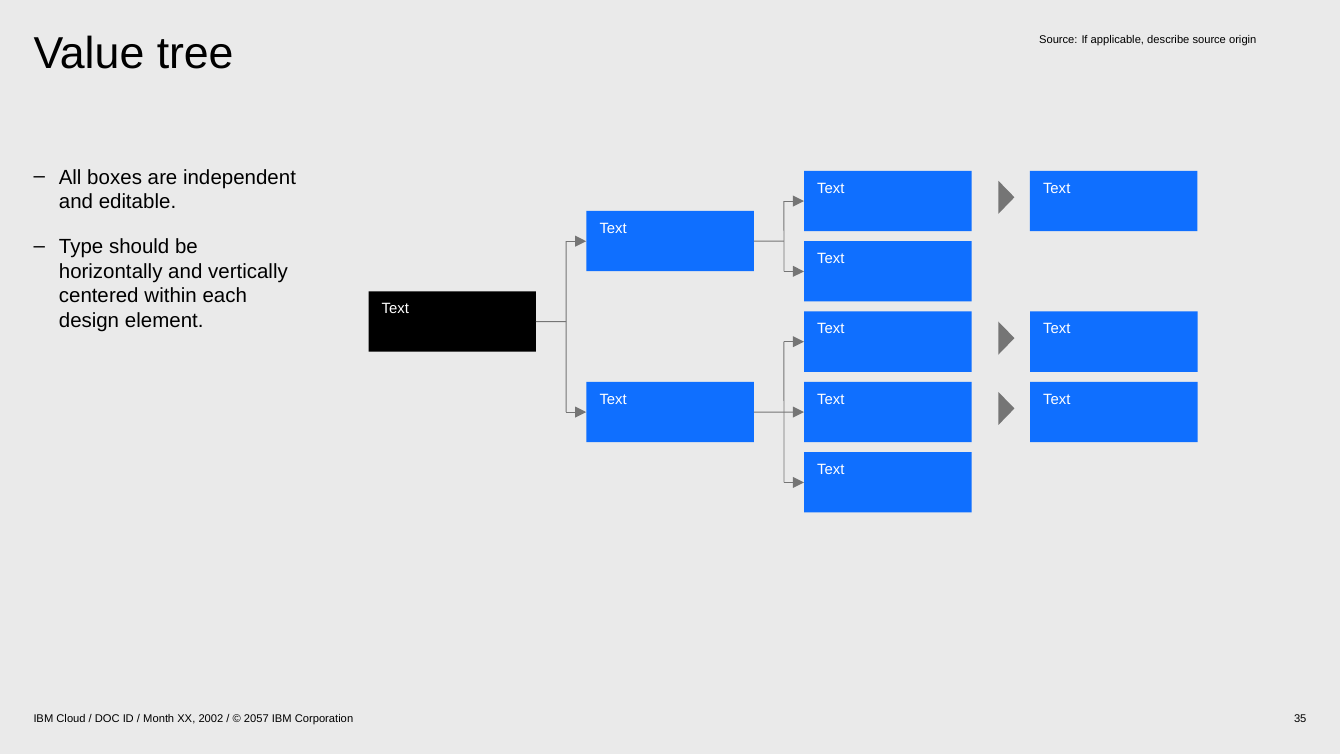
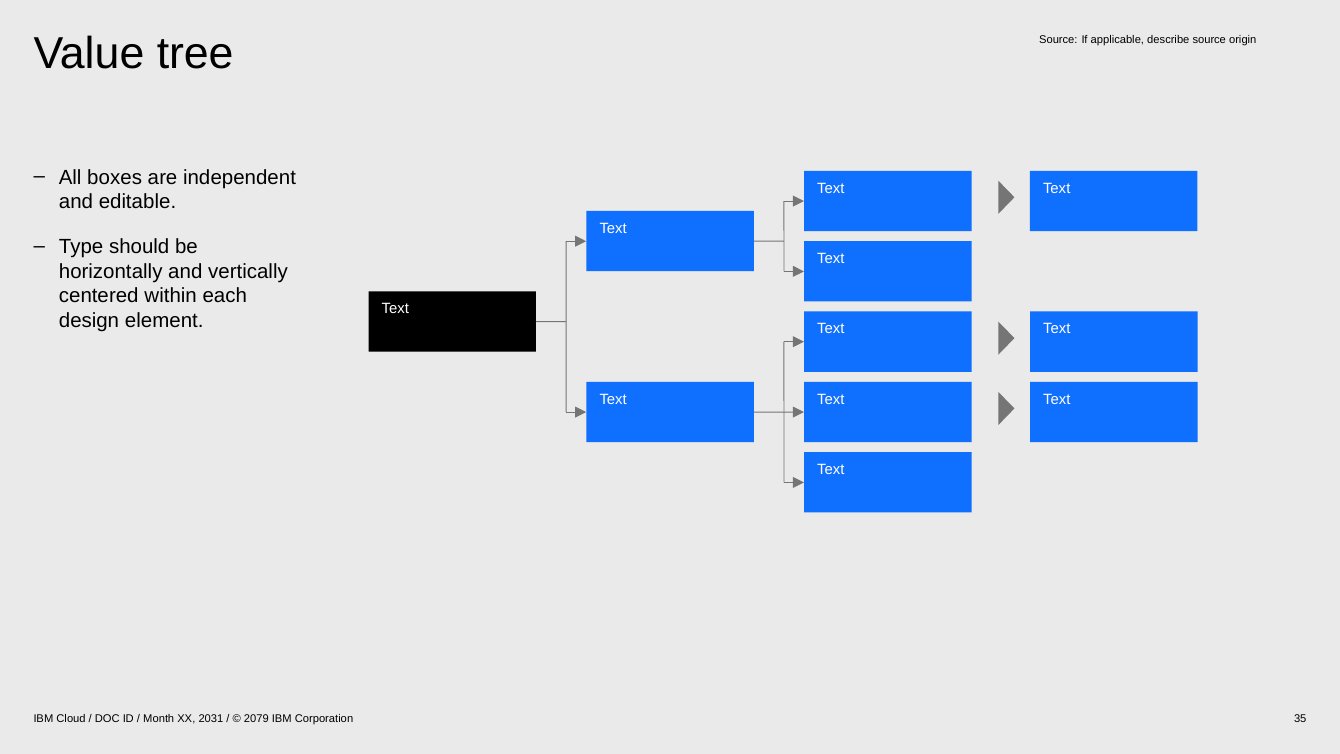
2002: 2002 -> 2031
2057: 2057 -> 2079
